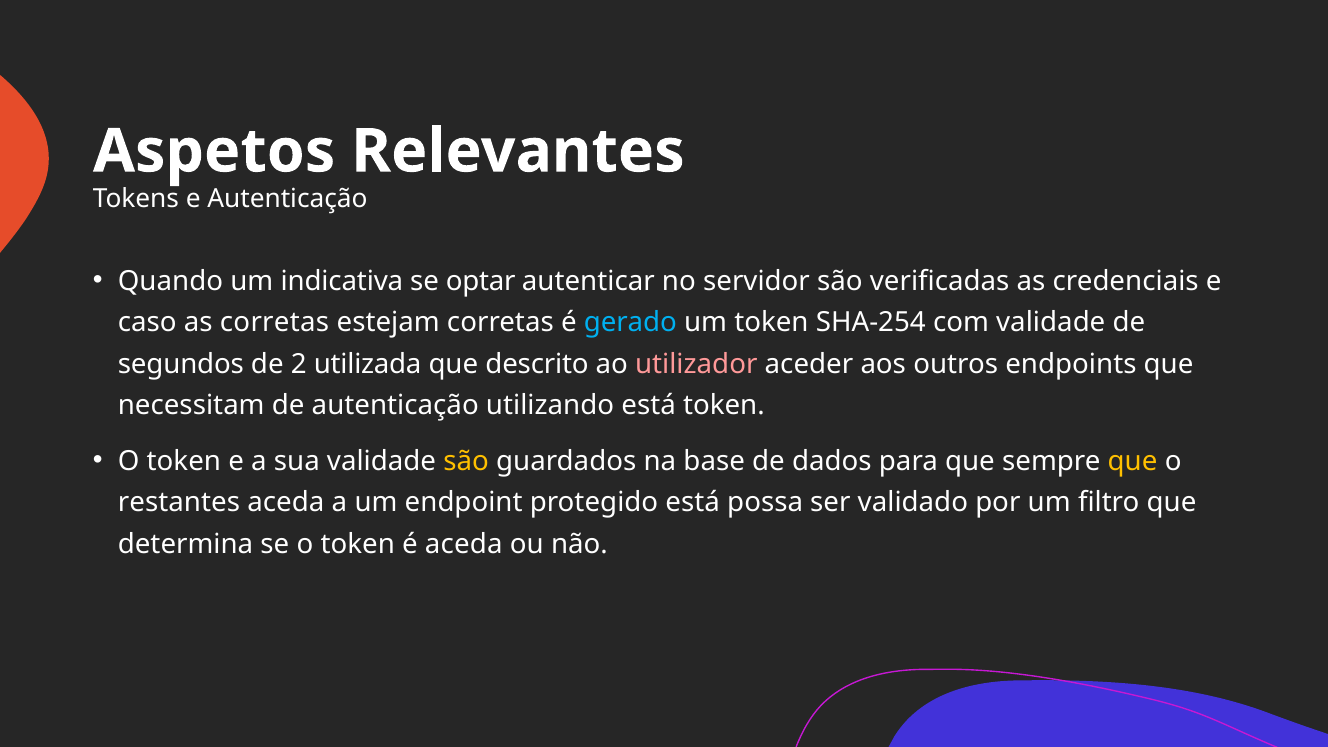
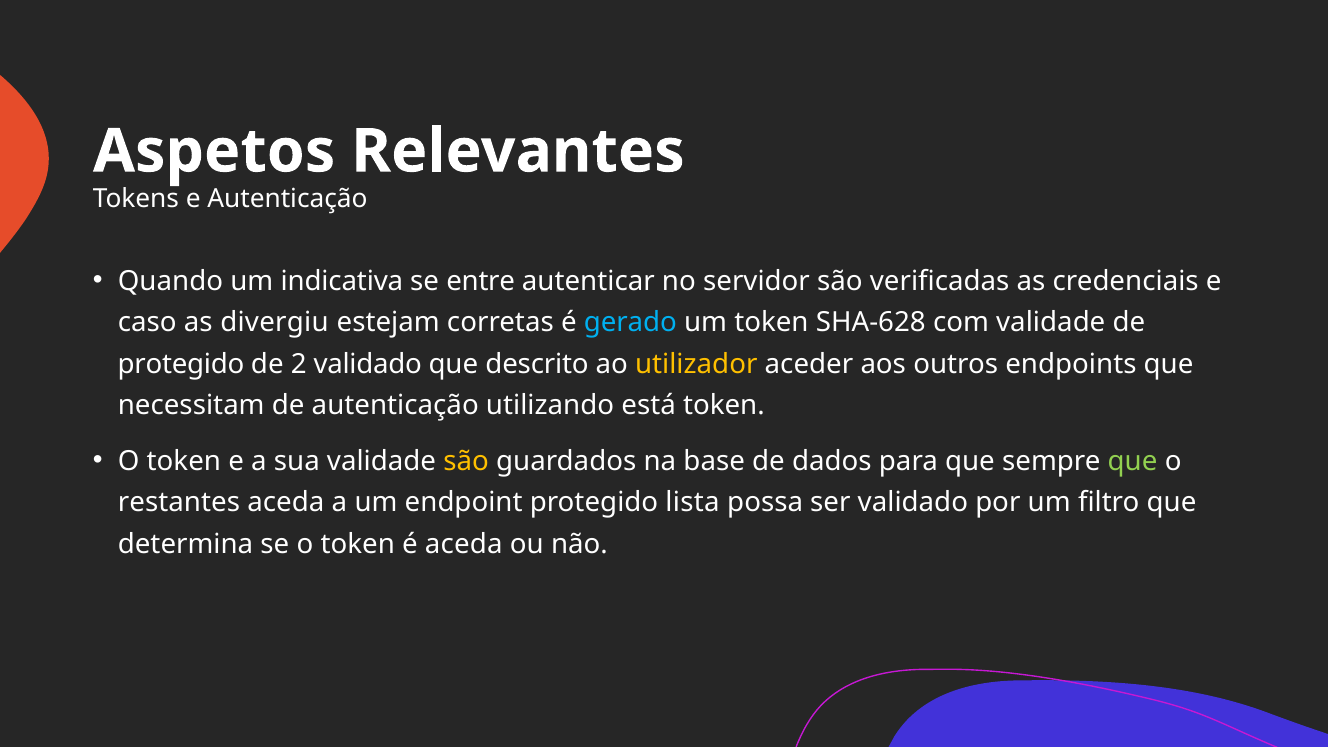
optar: optar -> entre
as corretas: corretas -> divergiu
SHA-254: SHA-254 -> SHA-628
segundos at (181, 364): segundos -> protegido
2 utilizada: utilizada -> validado
utilizador colour: pink -> yellow
que at (1133, 461) colour: yellow -> light green
protegido está: está -> lista
